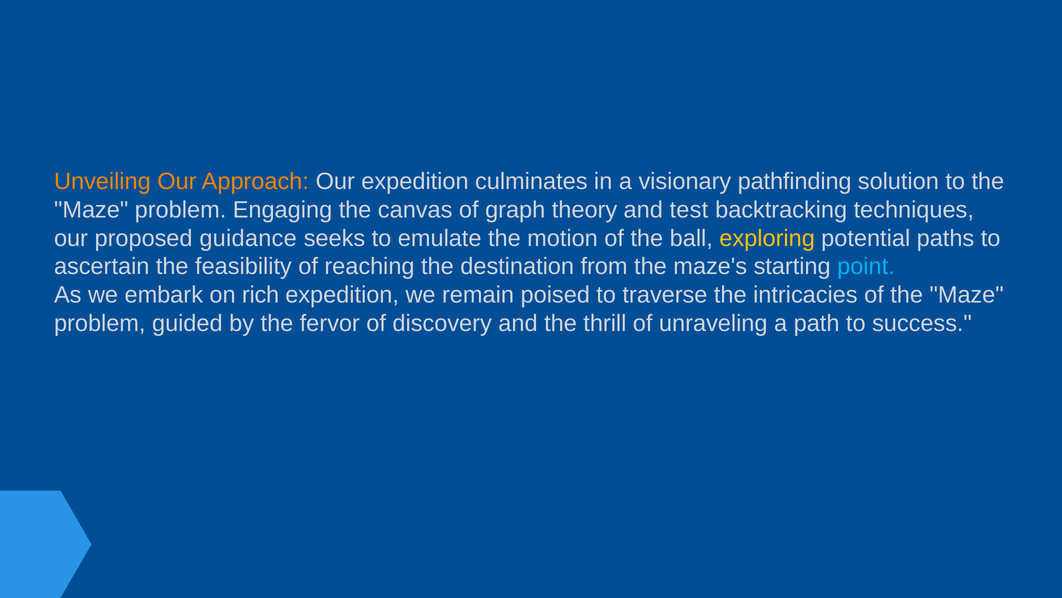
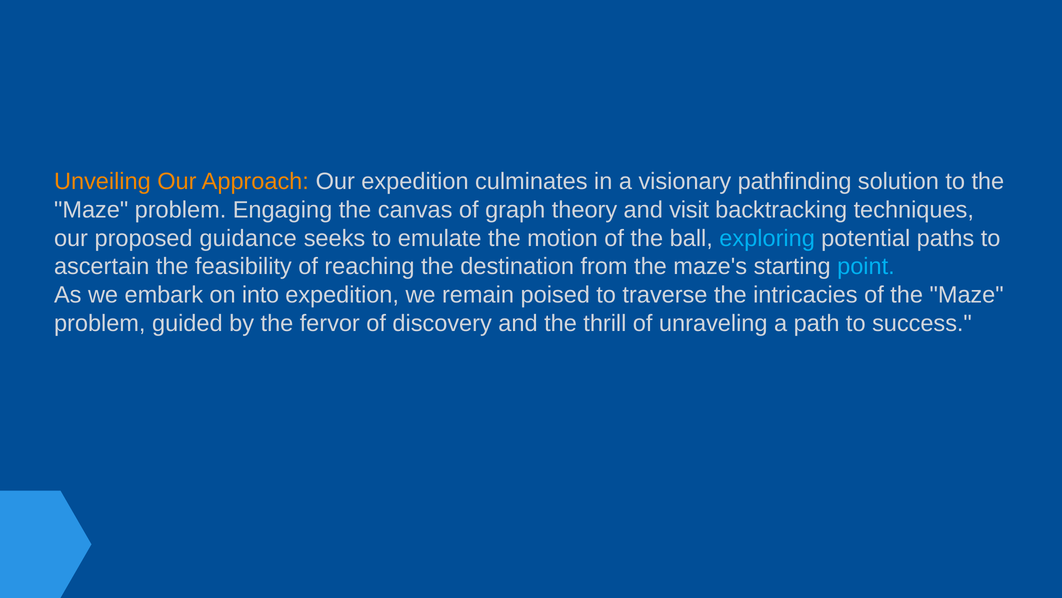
test: test -> visit
exploring colour: yellow -> light blue
rich: rich -> into
